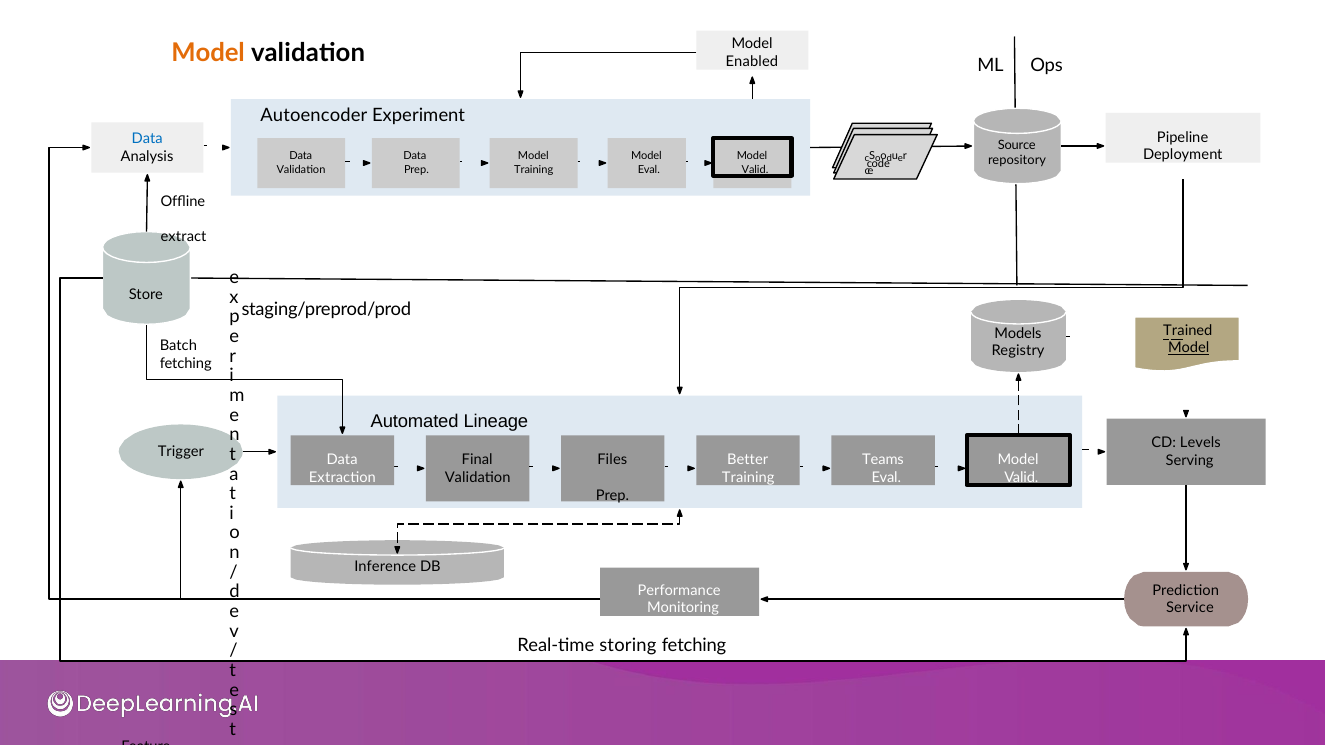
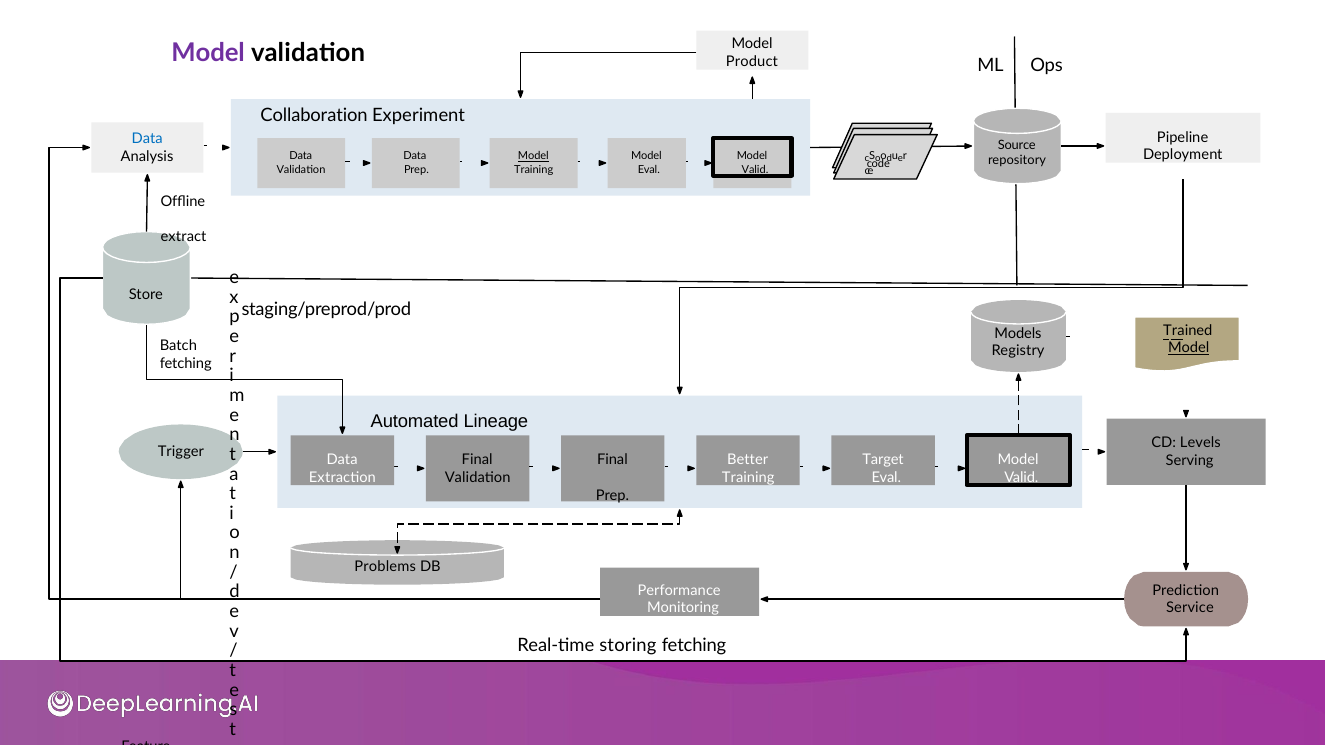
Model at (208, 53) colour: orange -> purple
Enabled: Enabled -> Product
Autoencoder: Autoencoder -> Collaboration
Model at (533, 156) underline: none -> present
Files at (612, 460): Files -> Final
Teams: Teams -> Target
Inference: Inference -> Problems
